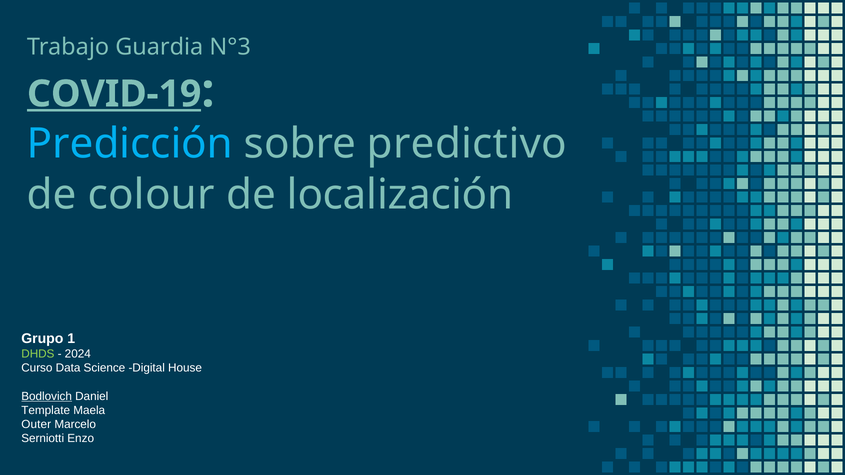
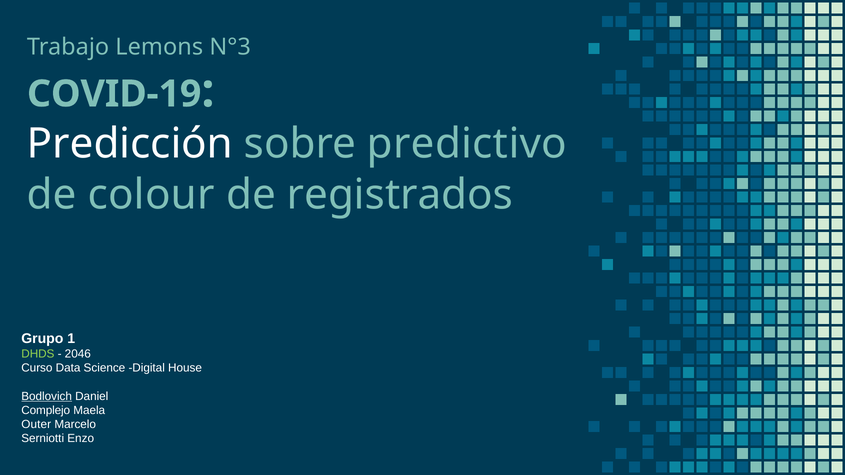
Guardia: Guardia -> Lemons
COVID-19 underline: present -> none
Predicción colour: light blue -> white
localización: localización -> registrados
2024: 2024 -> 2046
Template: Template -> Complejo
